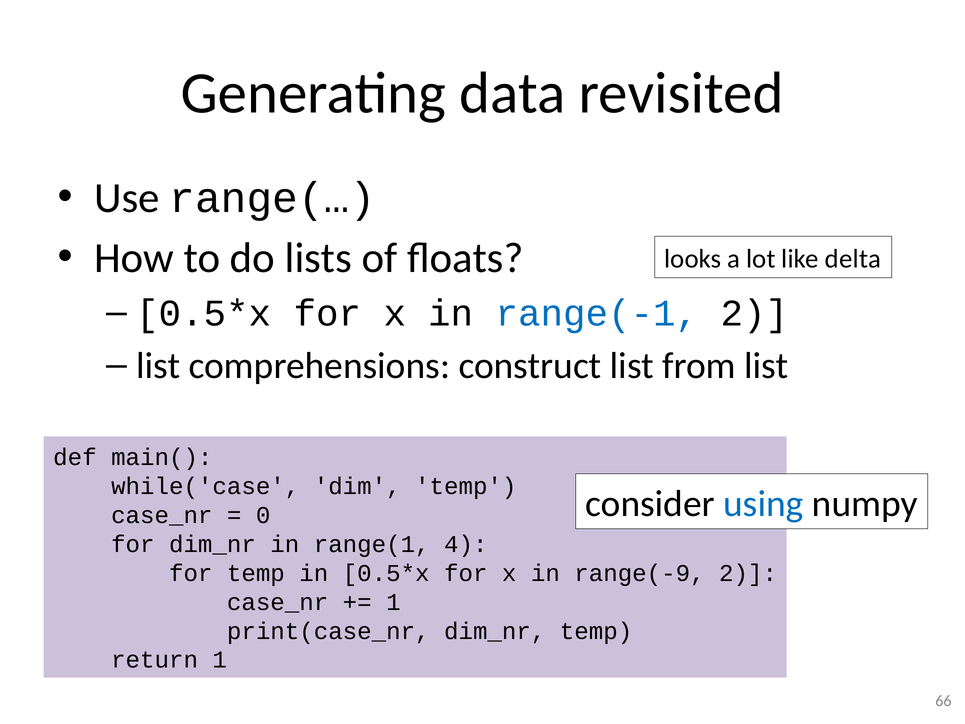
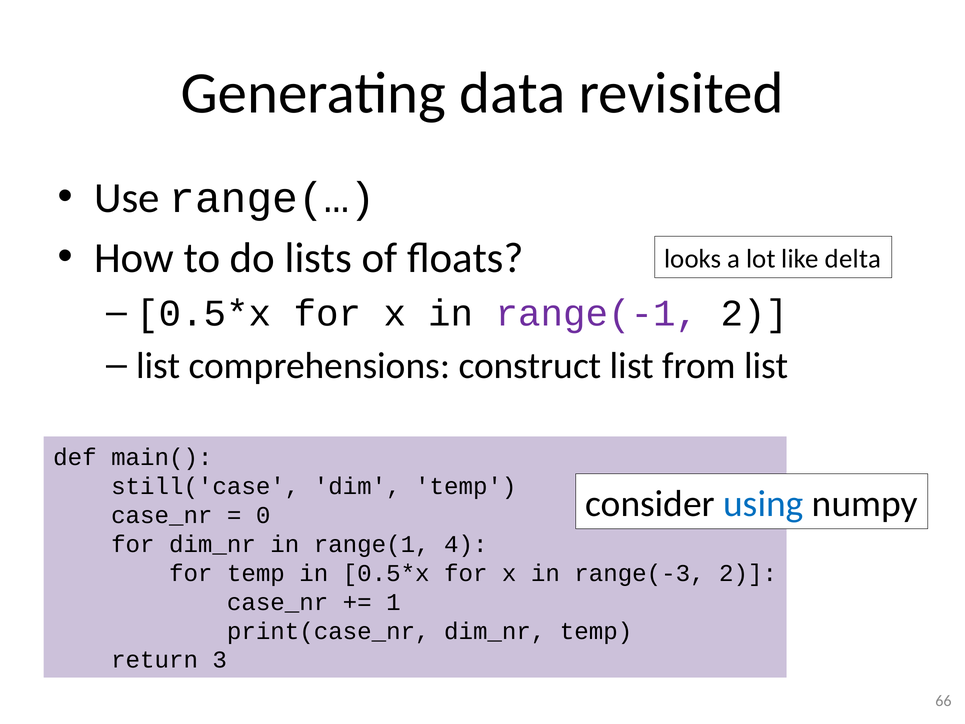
range(-1 colour: blue -> purple
while('case: while('case -> still('case
range(-9: range(-9 -> range(-3
return 1: 1 -> 3
